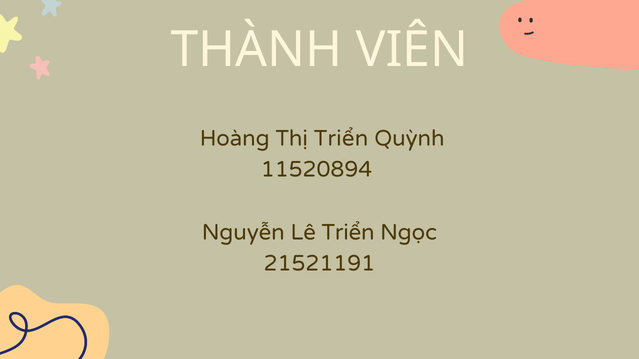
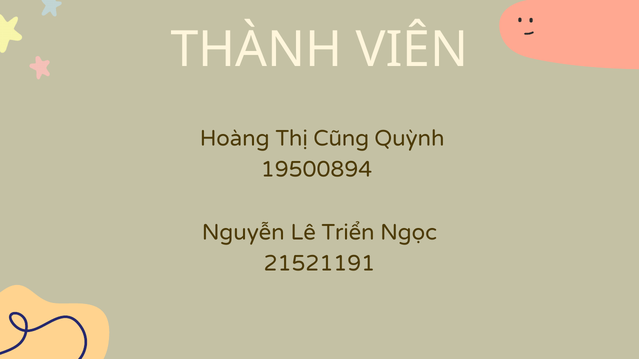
Thị Triển: Triển -> Cũng
11520894: 11520894 -> 19500894
